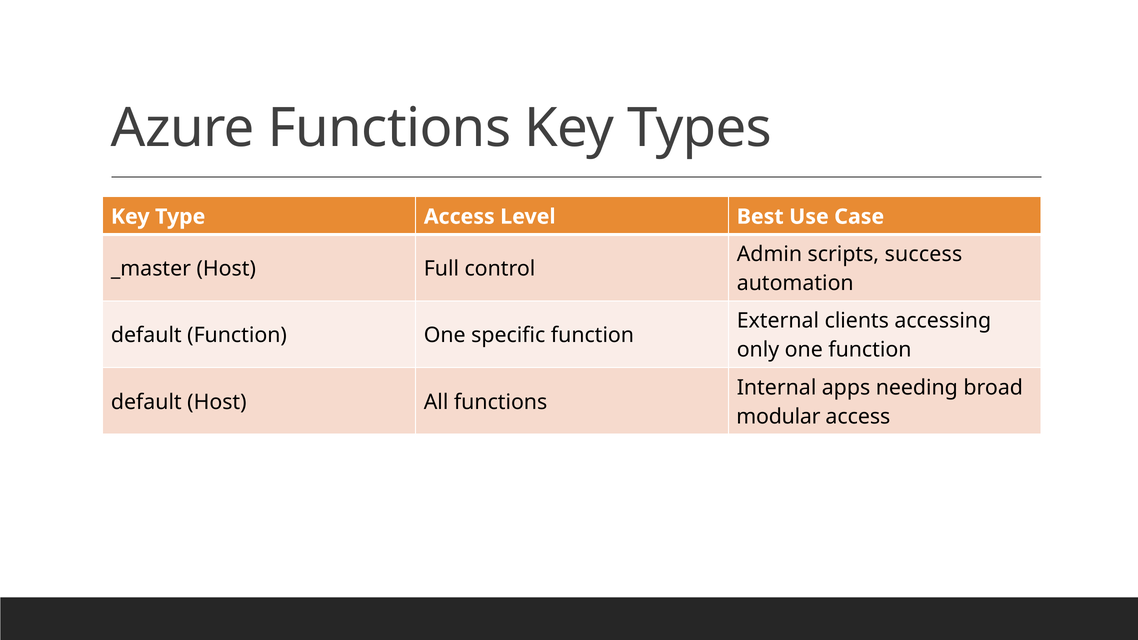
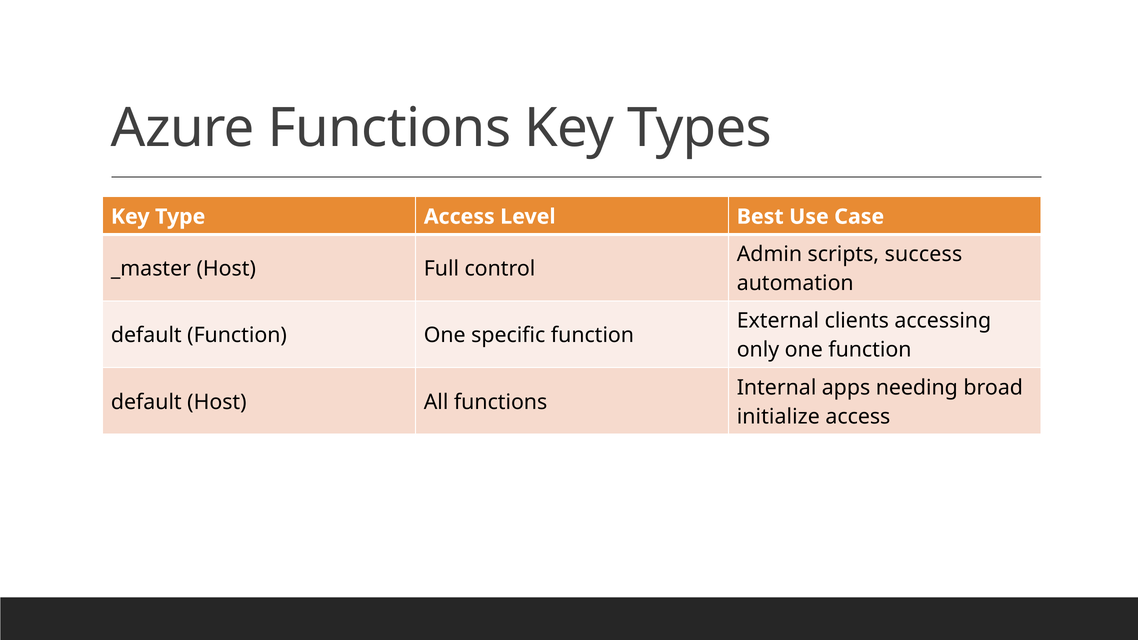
modular: modular -> initialize
